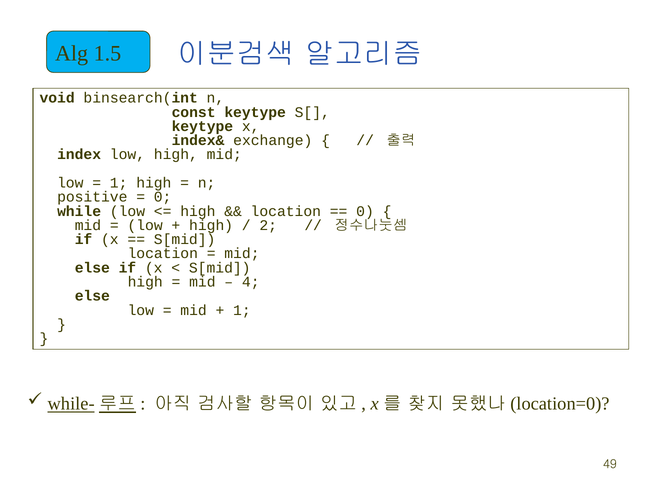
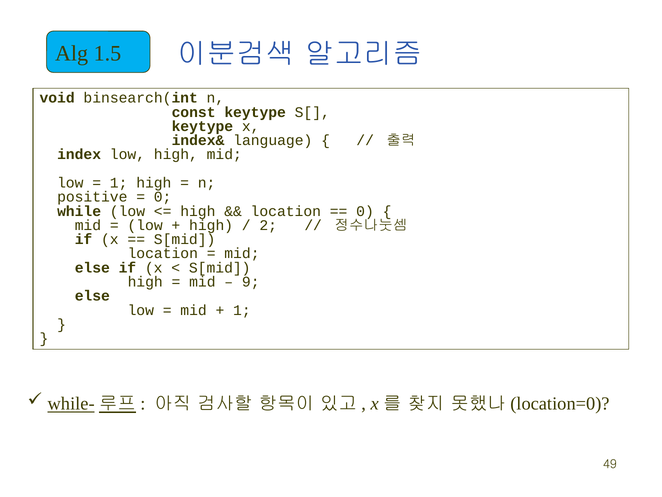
exchange: exchange -> language
4: 4 -> 9
